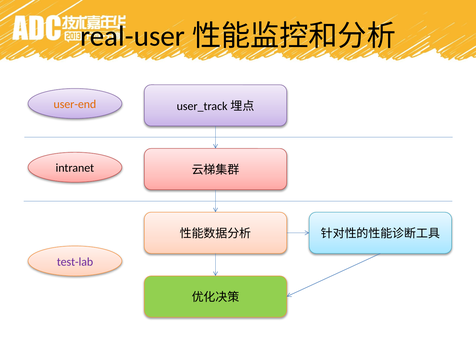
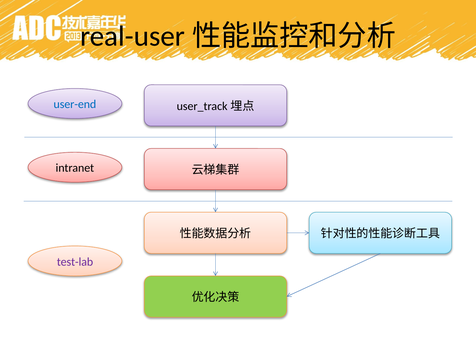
user-end colour: orange -> blue
